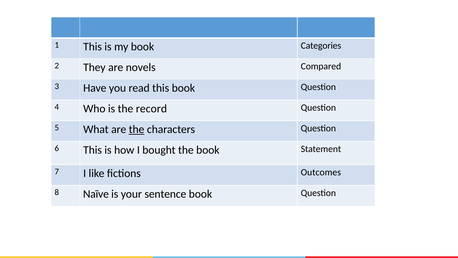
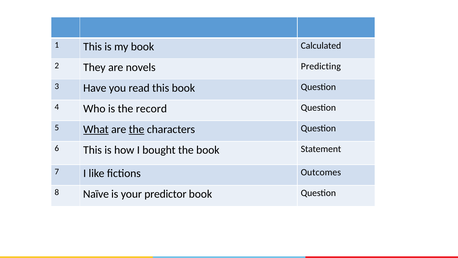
Categories: Categories -> Calculated
Compared: Compared -> Predicting
What underline: none -> present
sentence: sentence -> predictor
